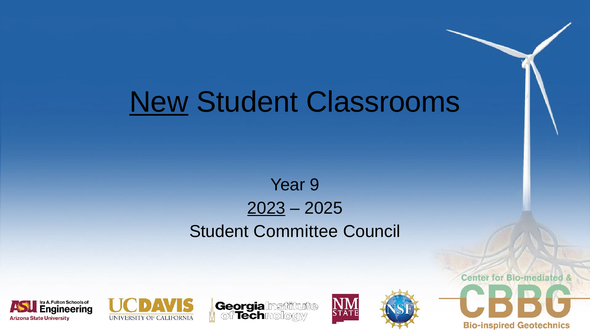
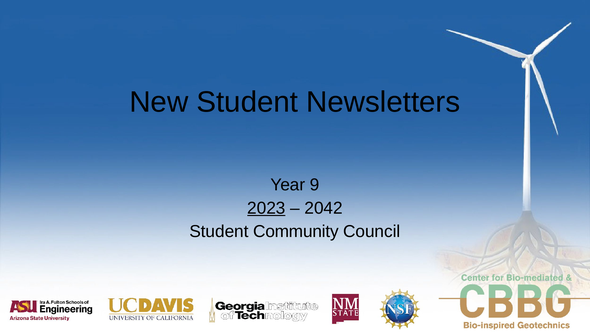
New underline: present -> none
Classrooms: Classrooms -> Newsletters
2025: 2025 -> 2042
Committee: Committee -> Community
